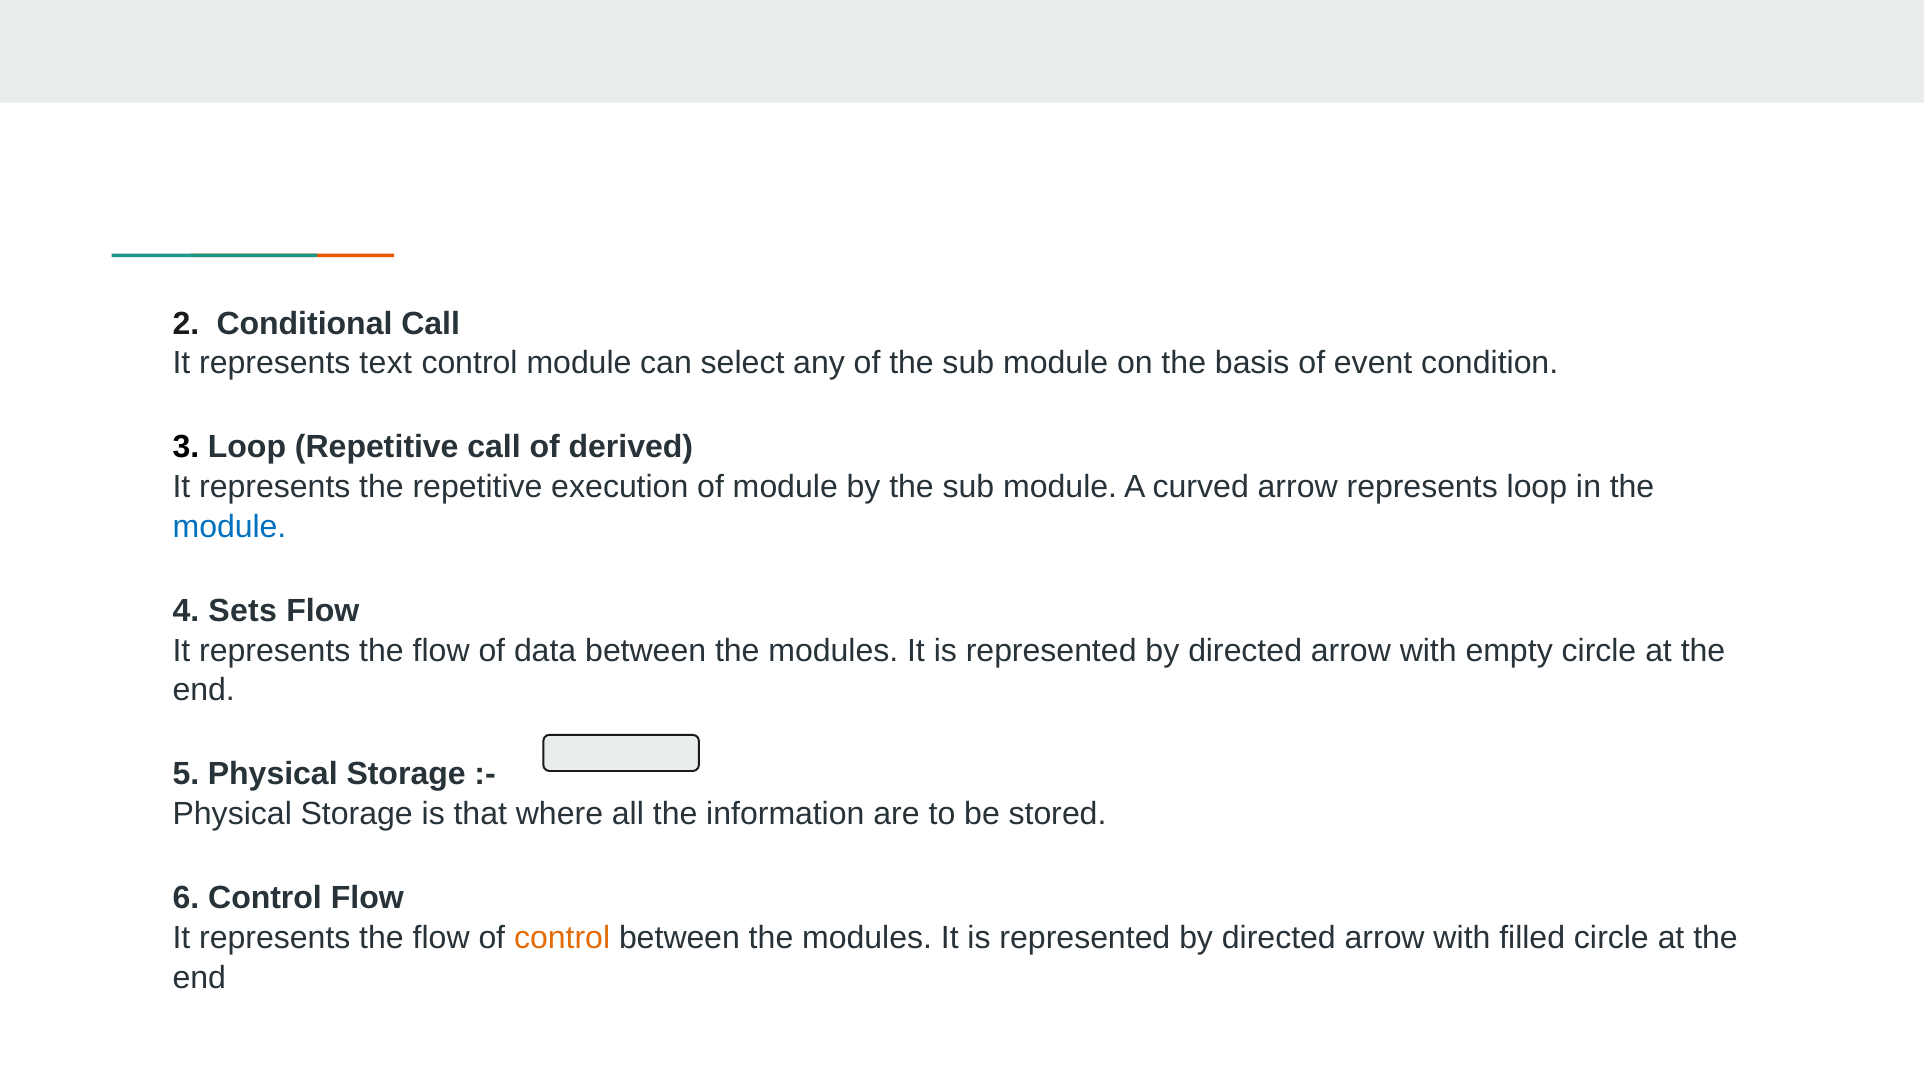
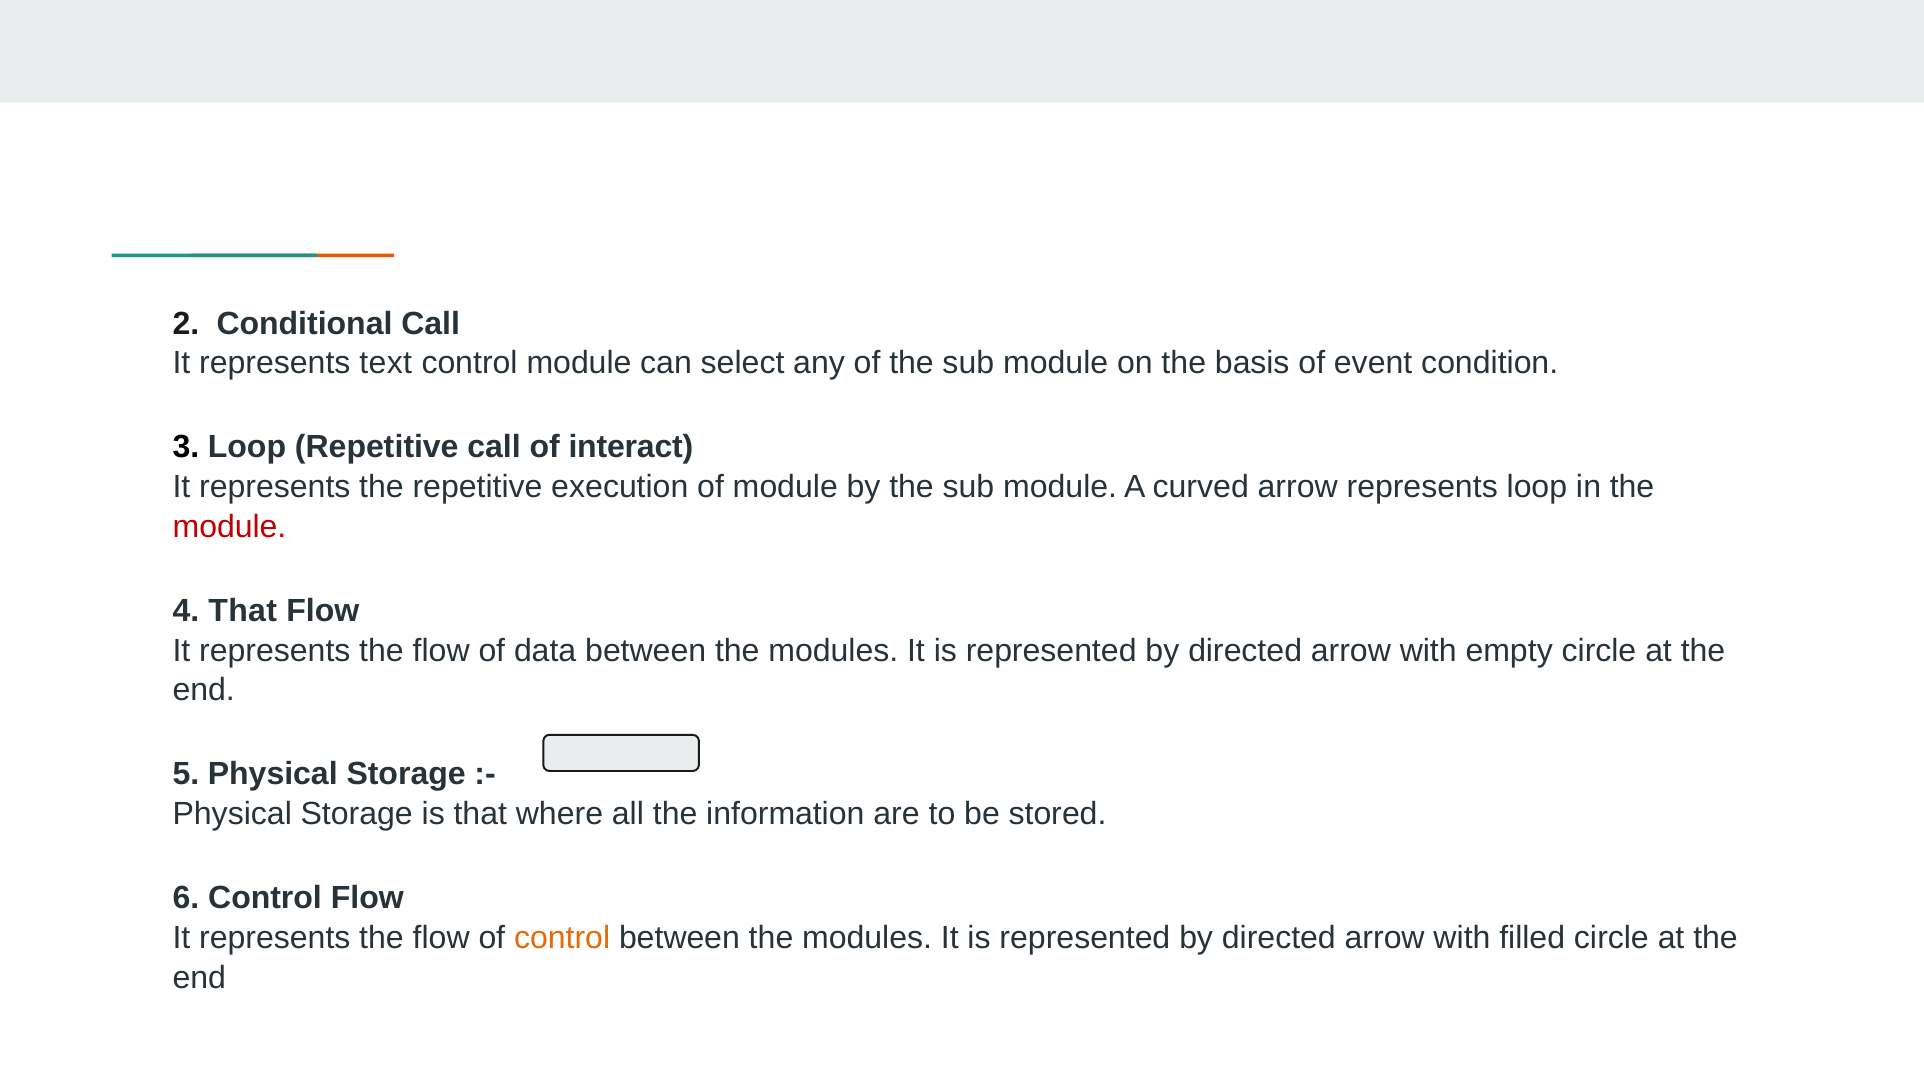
derived: derived -> interact
module at (230, 527) colour: blue -> red
4 Sets: Sets -> That
